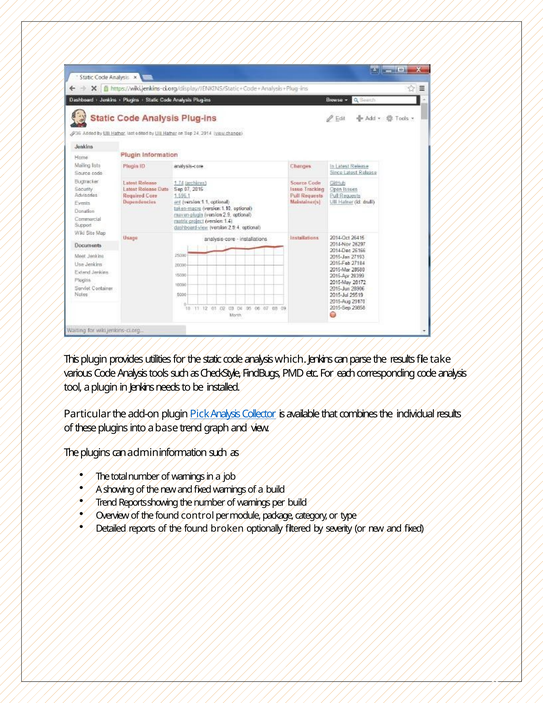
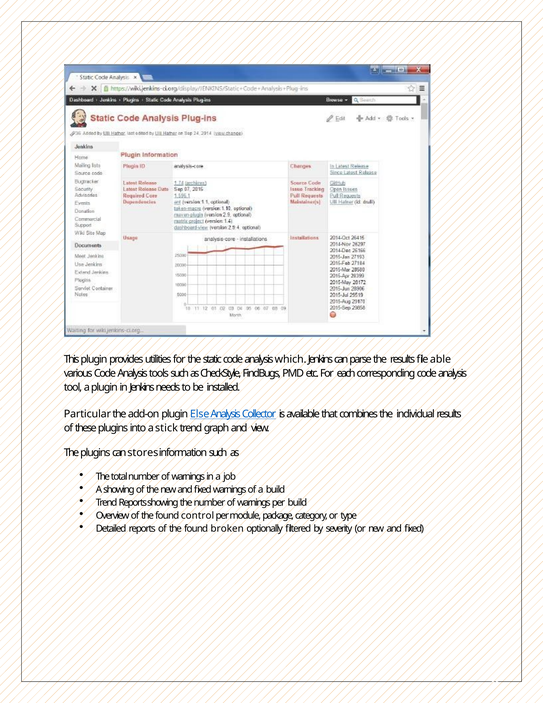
take: take -> able
Pick: Pick -> Else
base: base -> stick
admin: admin -> stores
